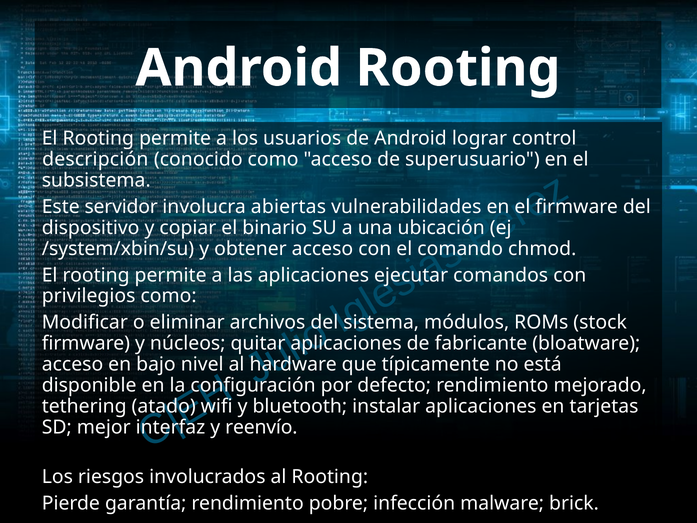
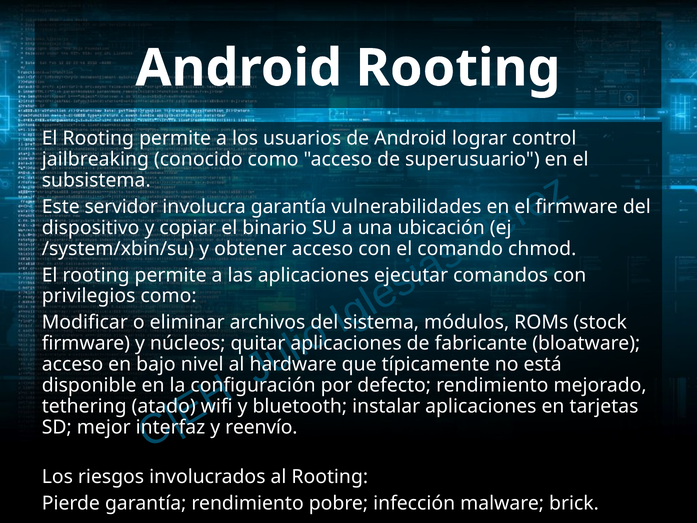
descripción: descripción -> jailbreaking
involucra abiertas: abiertas -> garantía
